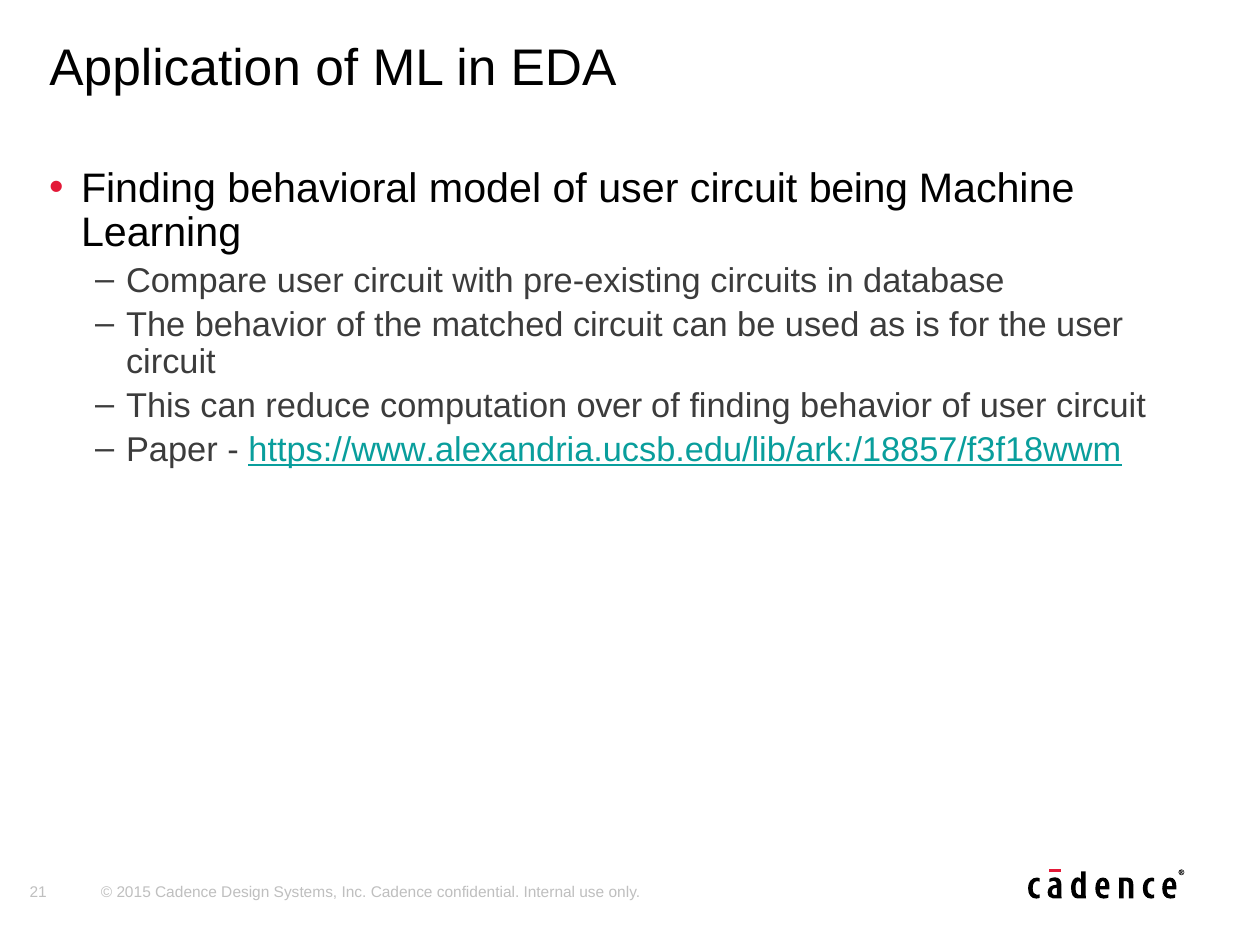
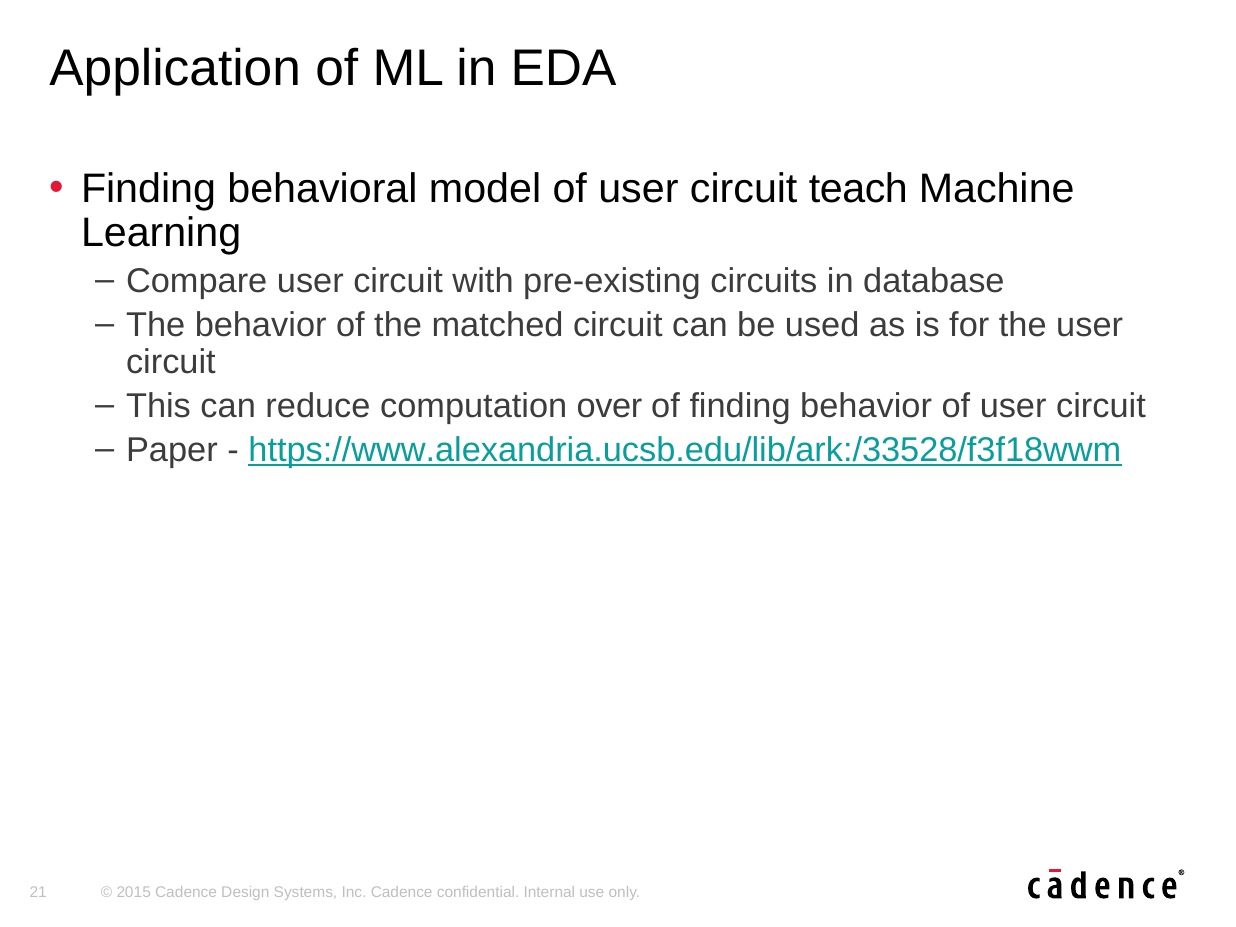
being: being -> teach
https://www.alexandria.ucsb.edu/lib/ark:/18857/f3f18wwm: https://www.alexandria.ucsb.edu/lib/ark:/18857/f3f18wwm -> https://www.alexandria.ucsb.edu/lib/ark:/33528/f3f18wwm
